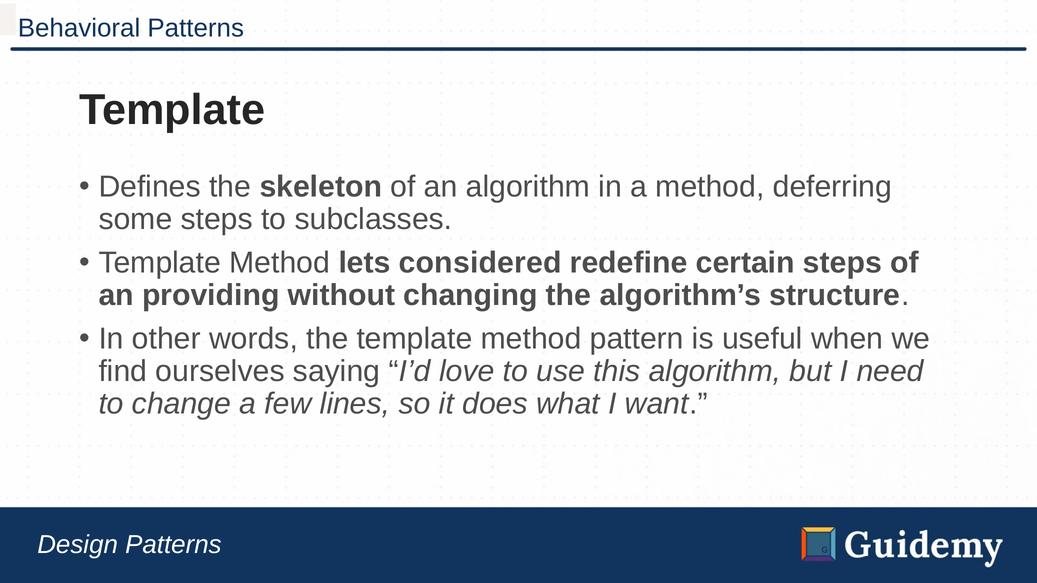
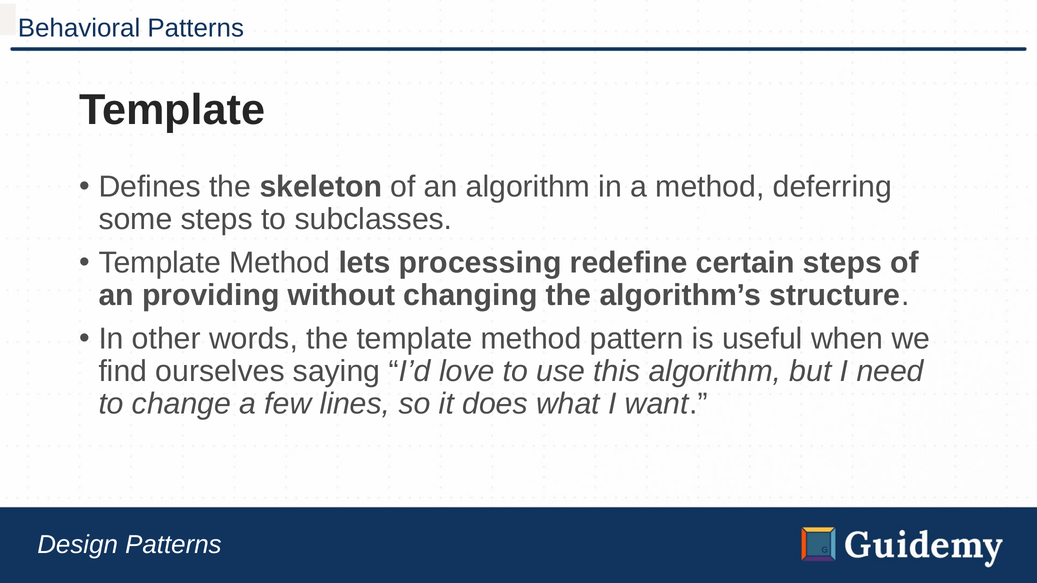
considered: considered -> processing
